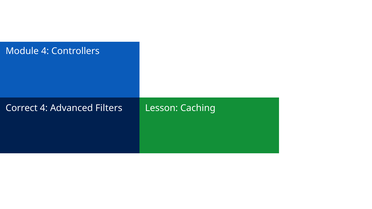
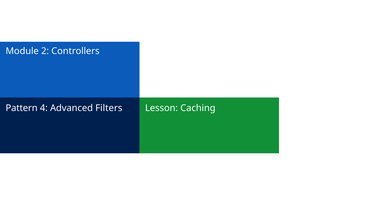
Module 4: 4 -> 2
Correct: Correct -> Pattern
